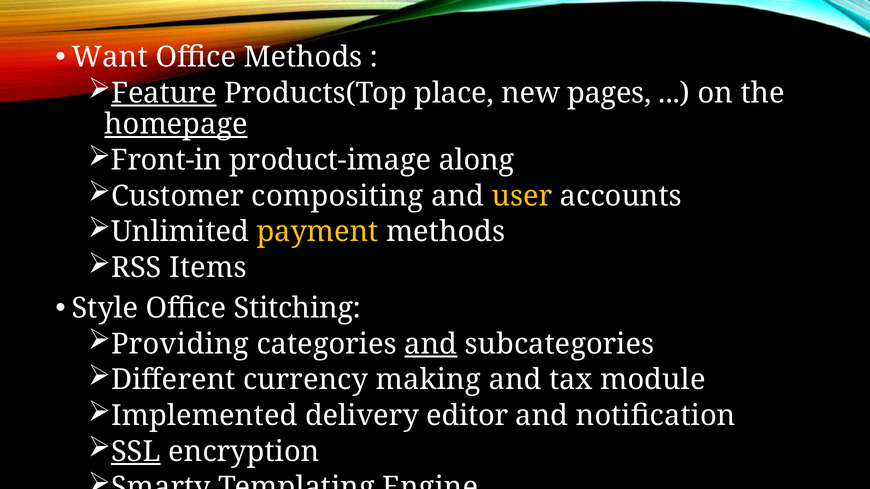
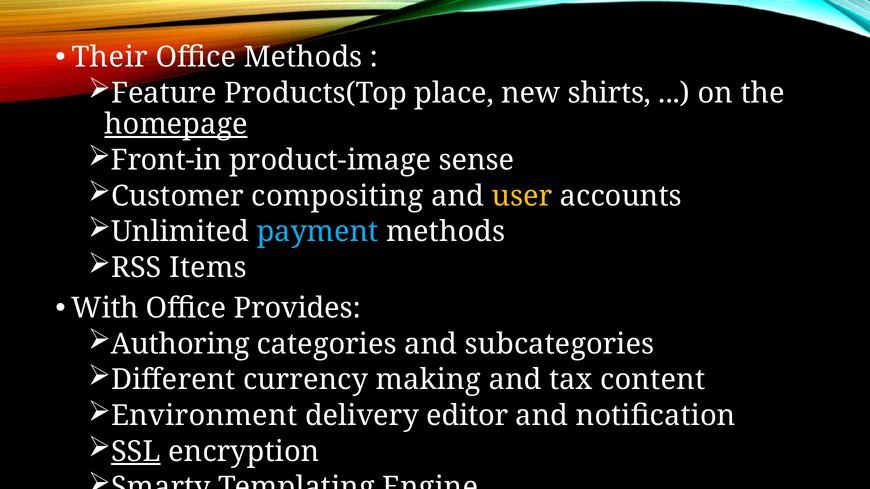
Want: Want -> Their
Feature underline: present -> none
pages: pages -> shirts
along: along -> sense
payment colour: yellow -> light blue
Style: Style -> With
Stitching: Stitching -> Provides
Providing: Providing -> Authoring
and at (431, 344) underline: present -> none
module: module -> content
Implemented: Implemented -> Environment
